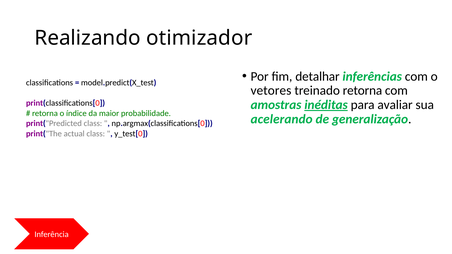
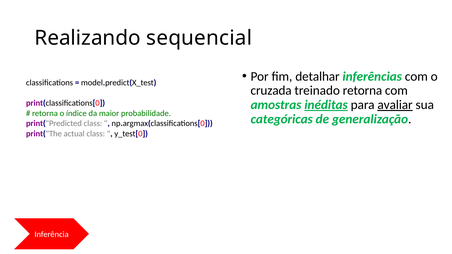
otimizador: otimizador -> sequencial
vetores: vetores -> cruzada
avaliar underline: none -> present
acelerando: acelerando -> categóricas
